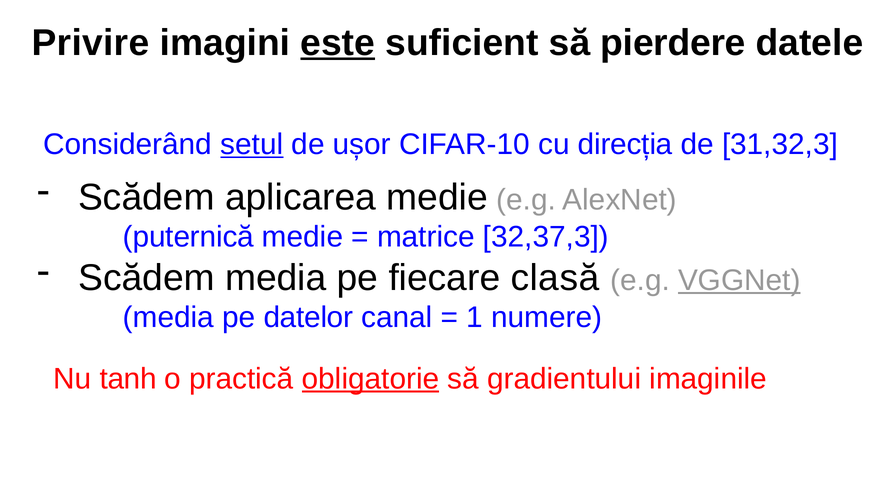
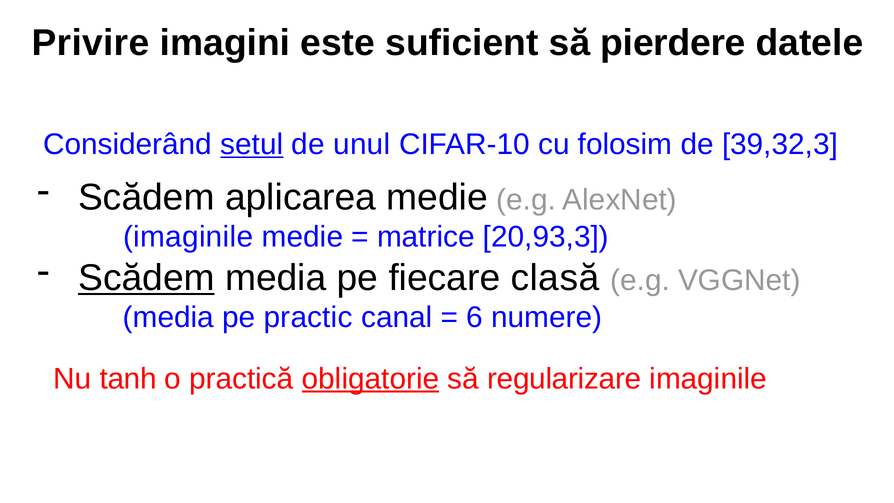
este underline: present -> none
ușor: ușor -> unul
direcția: direcția -> folosim
31,32,3: 31,32,3 -> 39,32,3
puternică at (188, 237): puternică -> imaginile
32,37,3: 32,37,3 -> 20,93,3
Scădem at (146, 278) underline: none -> present
VGGNet underline: present -> none
datelor: datelor -> practic
1: 1 -> 6
gradientului: gradientului -> regularizare
